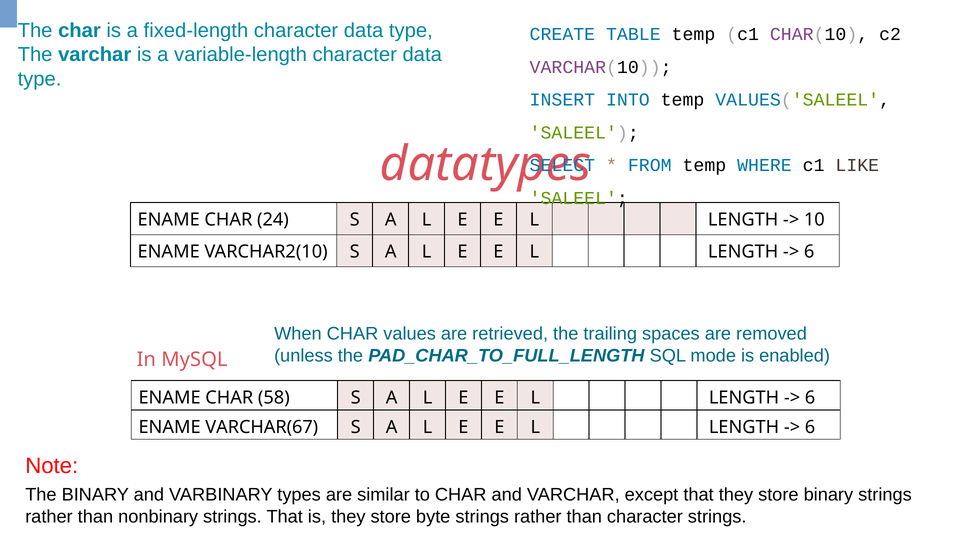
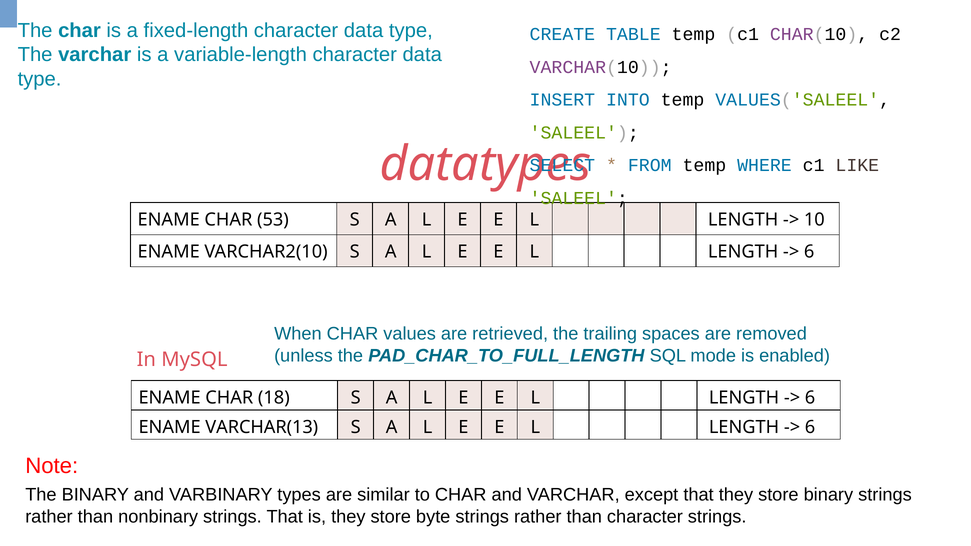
24: 24 -> 53
58: 58 -> 18
VARCHAR(67: VARCHAR(67 -> VARCHAR(13
